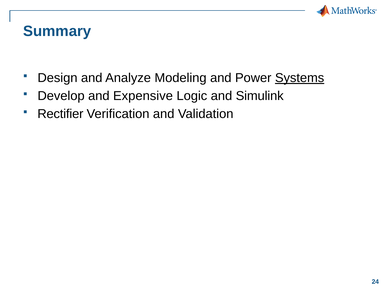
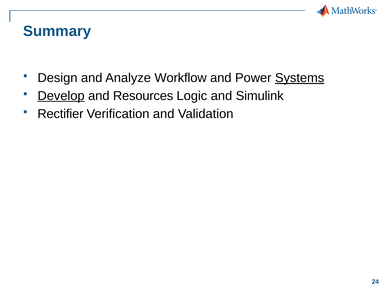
Modeling: Modeling -> Workflow
Develop underline: none -> present
Expensive: Expensive -> Resources
